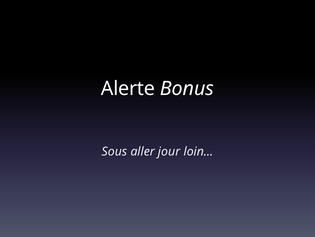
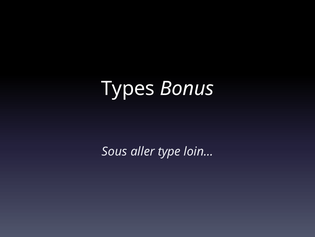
Alerte: Alerte -> Types
jour: jour -> type
